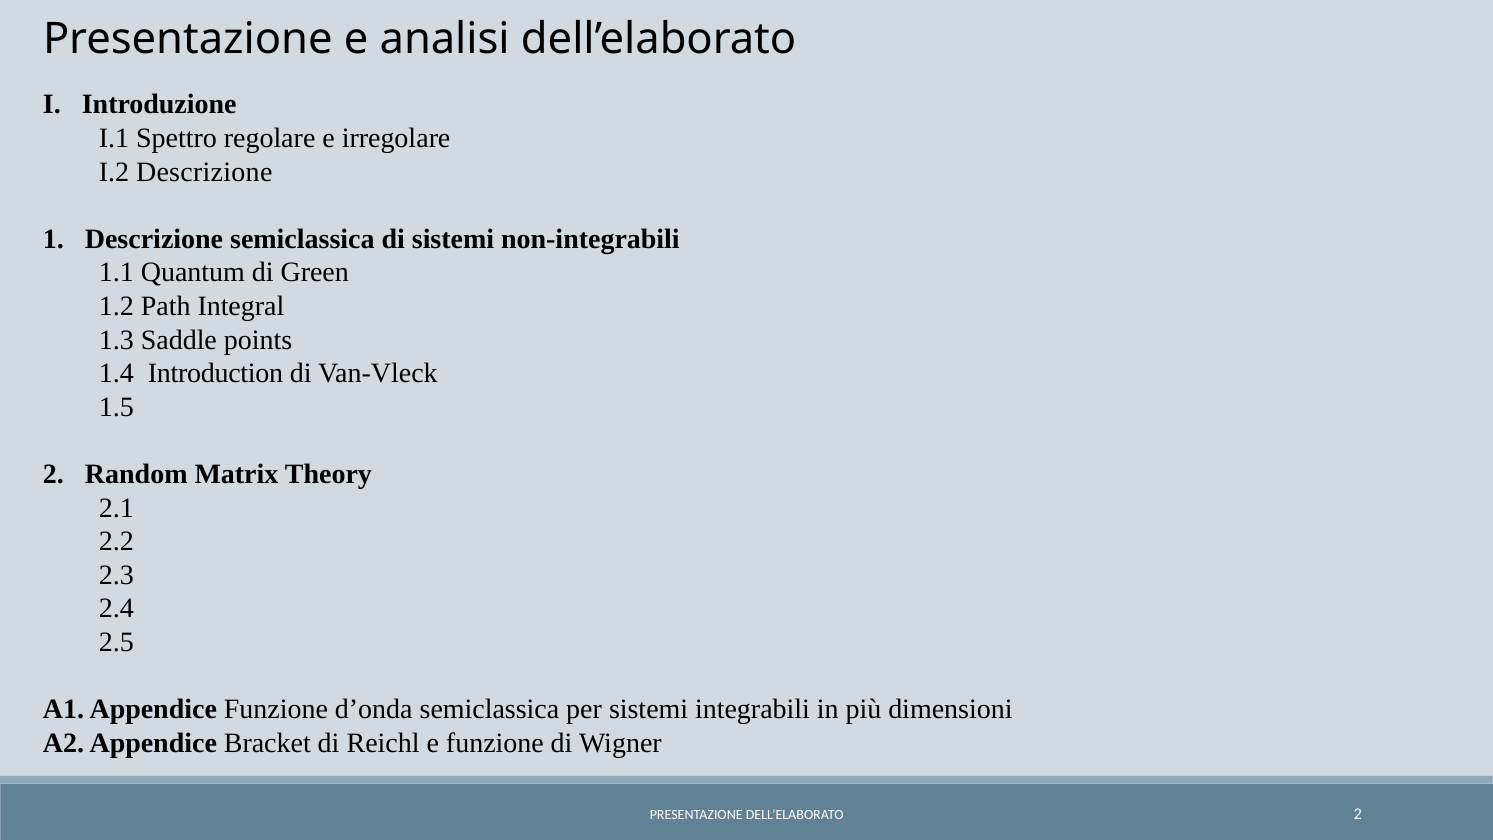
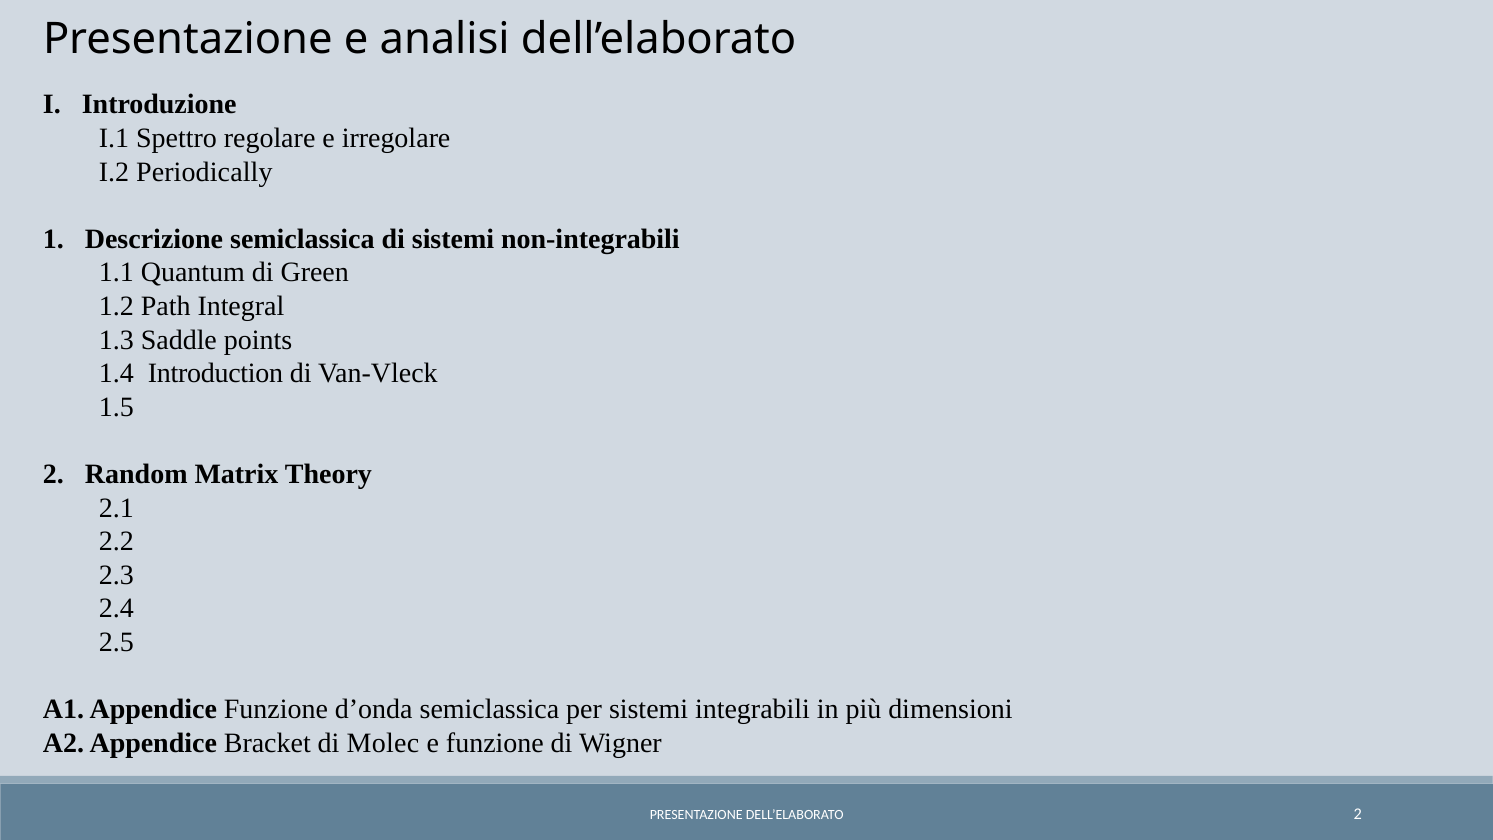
I.2 Descrizione: Descrizione -> Periodically
Reichl: Reichl -> Molec
